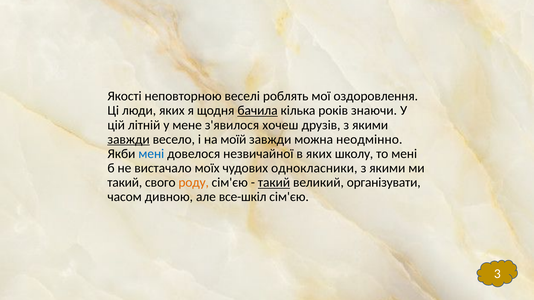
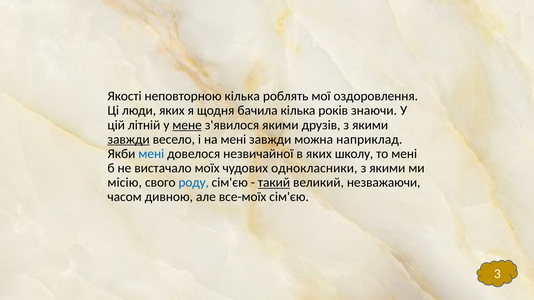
неповторною веселі: веселі -> кілька
бачила underline: present -> none
мене underline: none -> present
з'явилося хочеш: хочеш -> якими
на моїй: моїй -> мені
неодмінно: неодмінно -> наприклад
такий at (125, 183): такий -> місію
роду colour: orange -> blue
організувати: організувати -> незважаючи
все-шкіл: все-шкіл -> все-моїх
